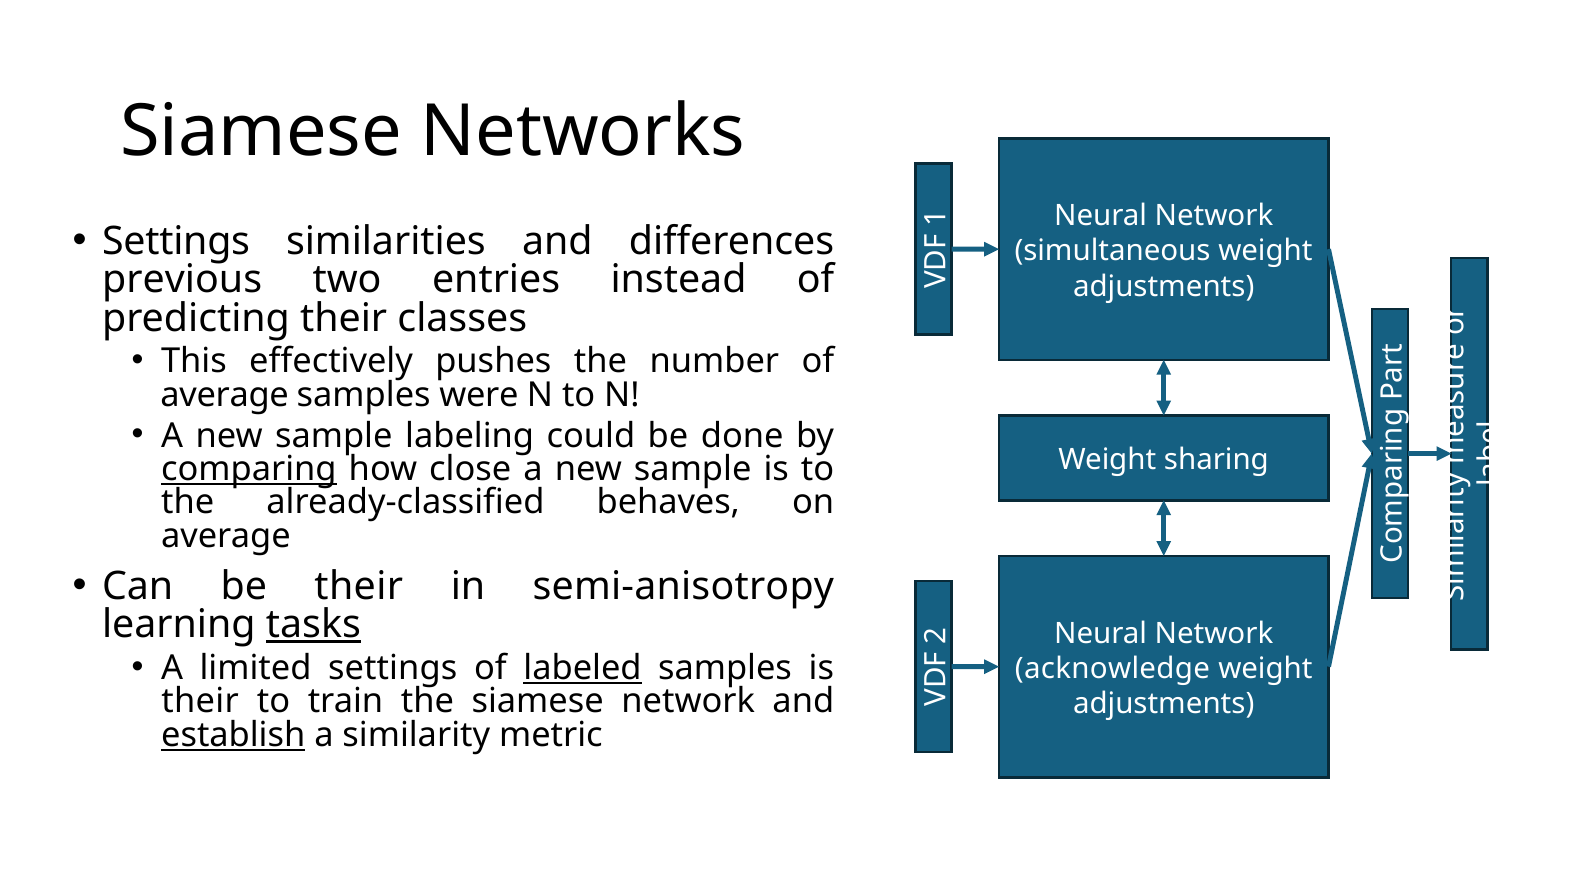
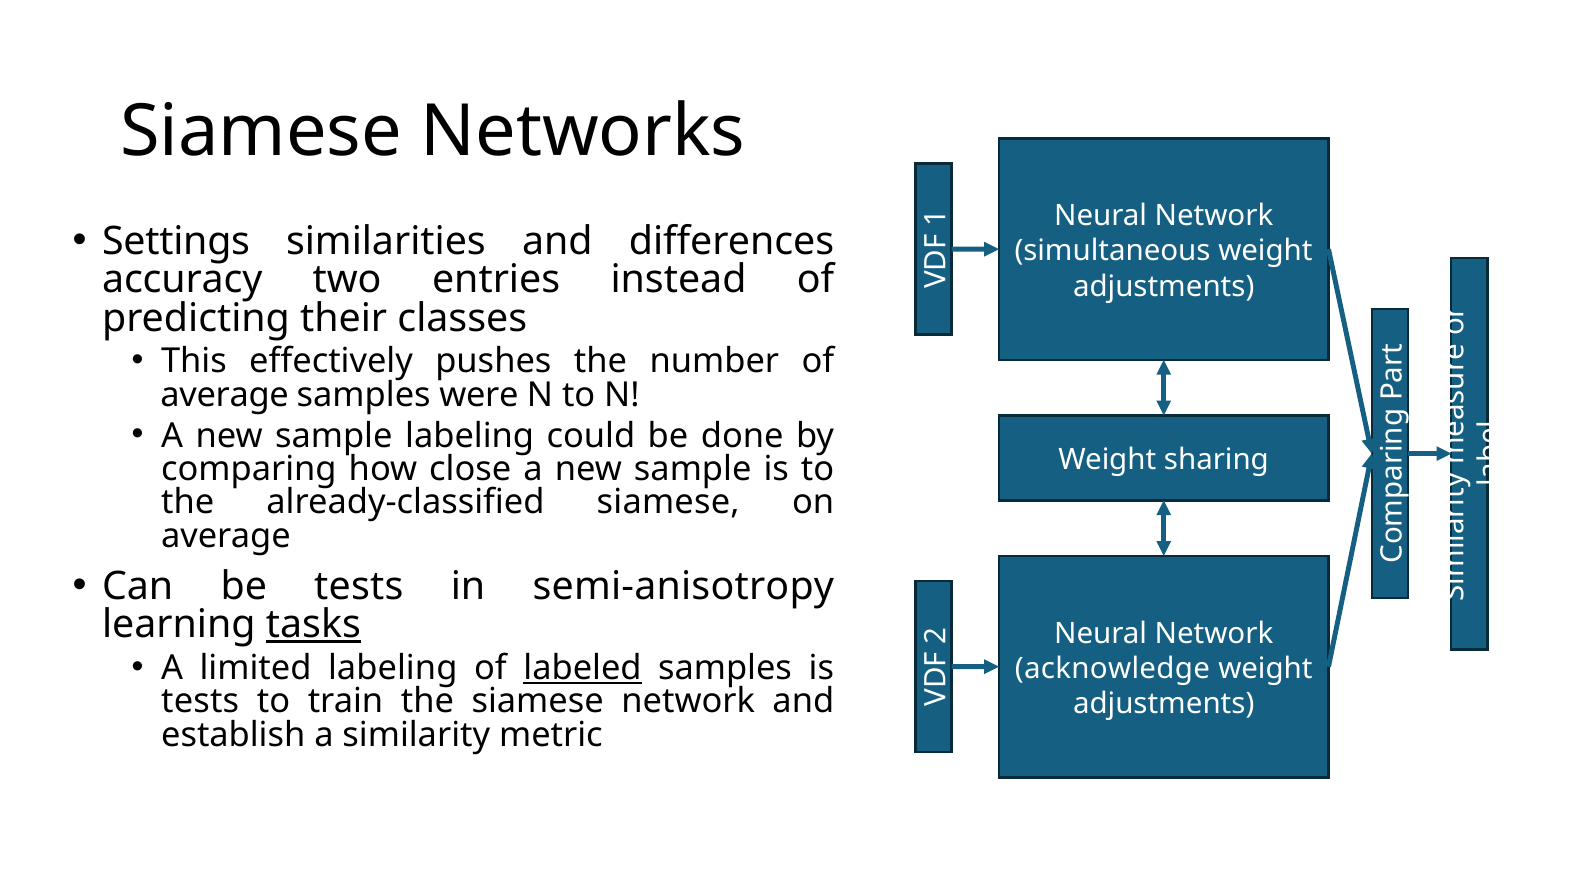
previous: previous -> accuracy
comparing underline: present -> none
already-classified behaves: behaves -> siamese
be their: their -> tests
limited settings: settings -> labeling
their at (200, 702): their -> tests
establish underline: present -> none
